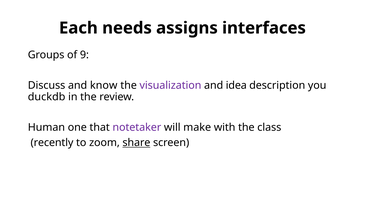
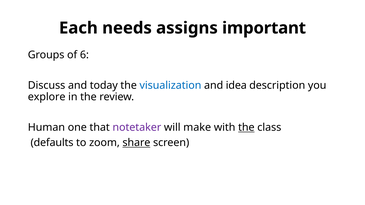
interfaces: interfaces -> important
9: 9 -> 6
know: know -> today
visualization colour: purple -> blue
duckdb: duckdb -> explore
the at (246, 128) underline: none -> present
recently: recently -> defaults
